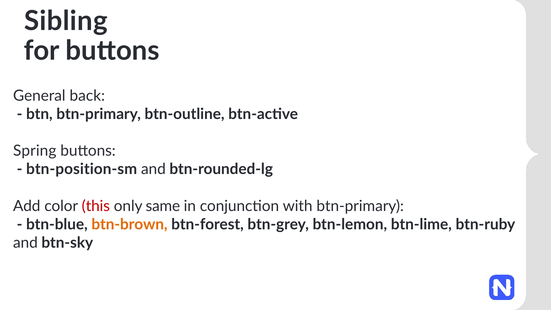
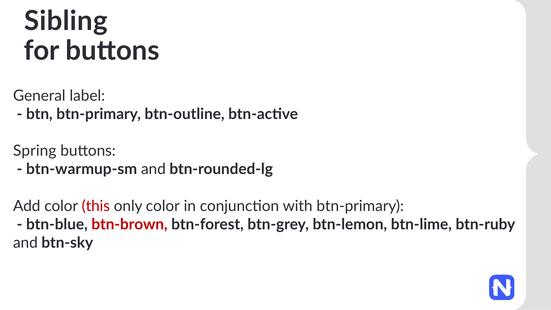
back: back -> label
btn-position-sm: btn-position-sm -> btn-warmup-sm
only same: same -> color
btn-brown colour: orange -> red
